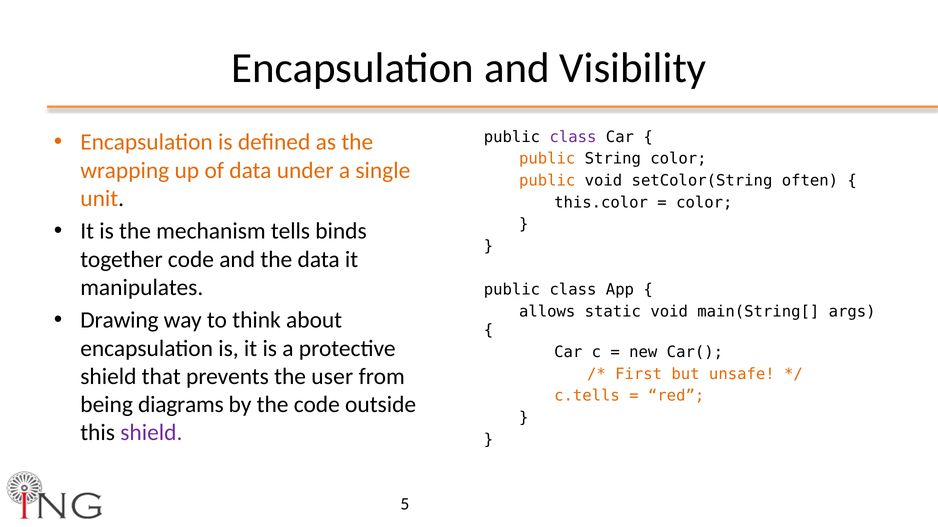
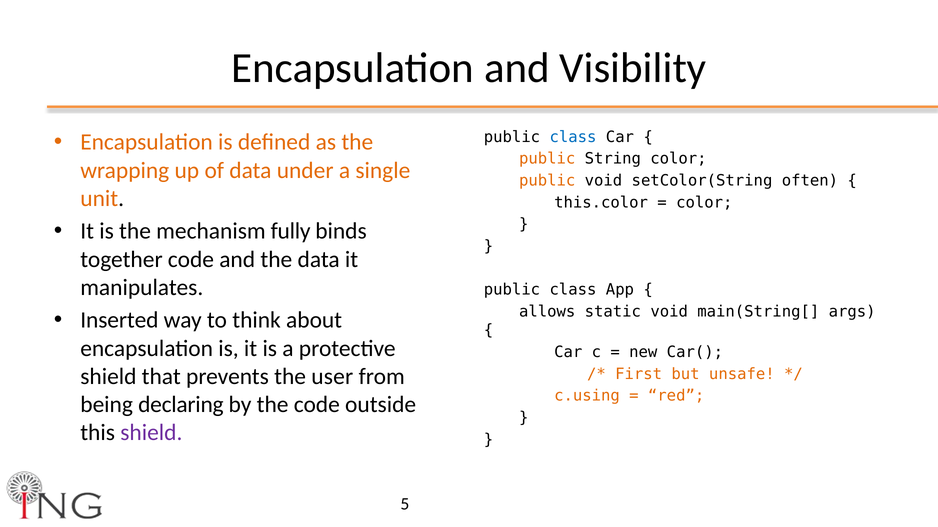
class at (573, 137) colour: purple -> blue
tells: tells -> fully
Drawing: Drawing -> Inserted
c.tells: c.tells -> c.using
diagrams: diagrams -> declaring
